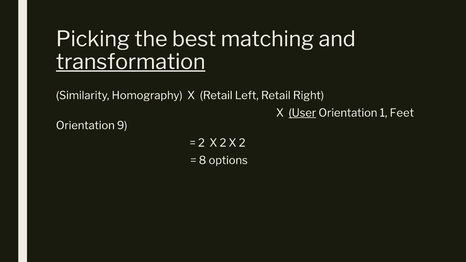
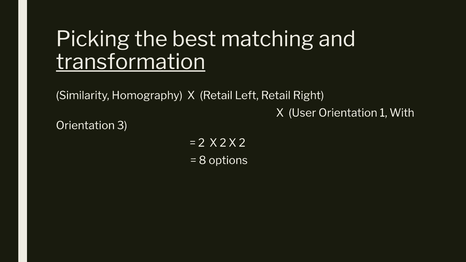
User underline: present -> none
Feet: Feet -> With
9: 9 -> 3
